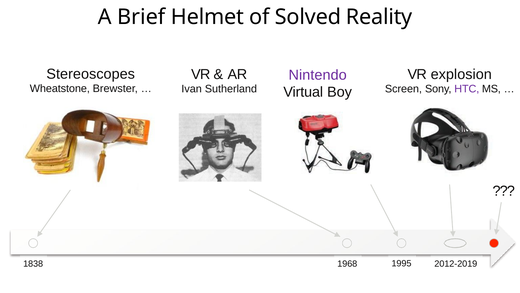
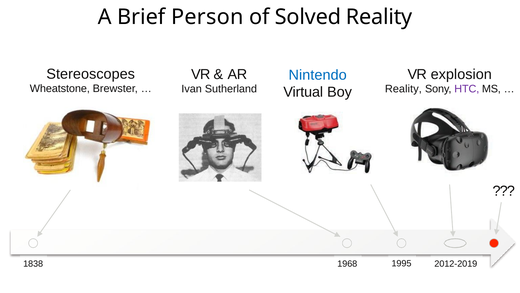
Helmet: Helmet -> Person
Nintendo colour: purple -> blue
Screen at (403, 89): Screen -> Reality
